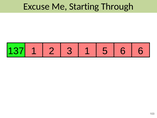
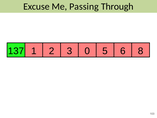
Starting: Starting -> Passing
1 at (87, 51): 1 -> 0
6 6: 6 -> 8
